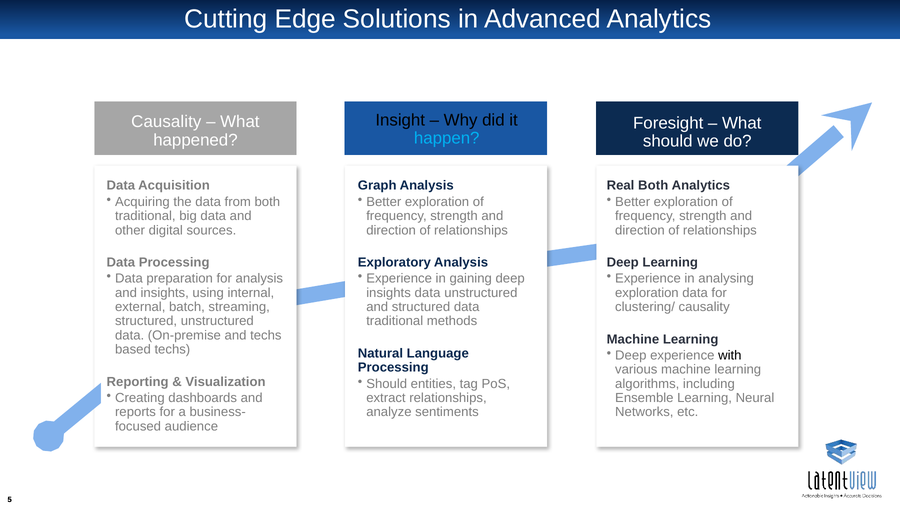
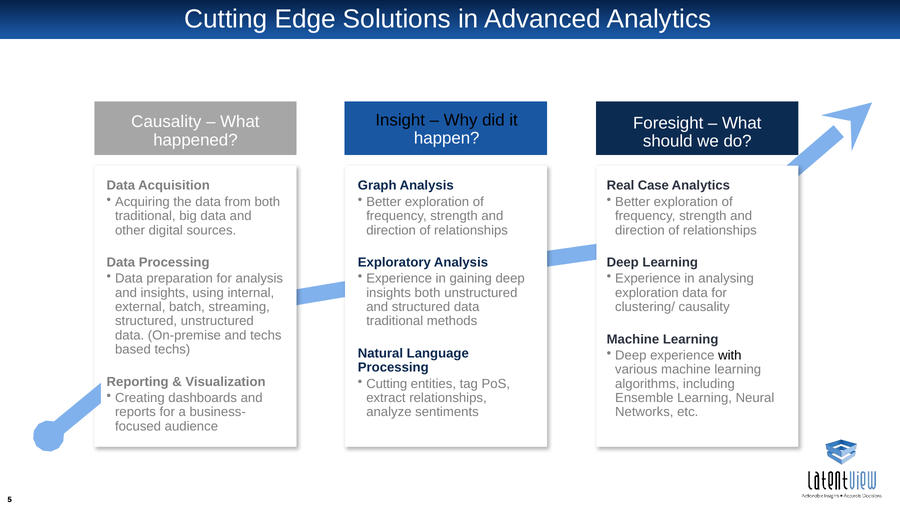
happen colour: light blue -> white
Real Both: Both -> Case
insights data: data -> both
Should at (387, 384): Should -> Cutting
